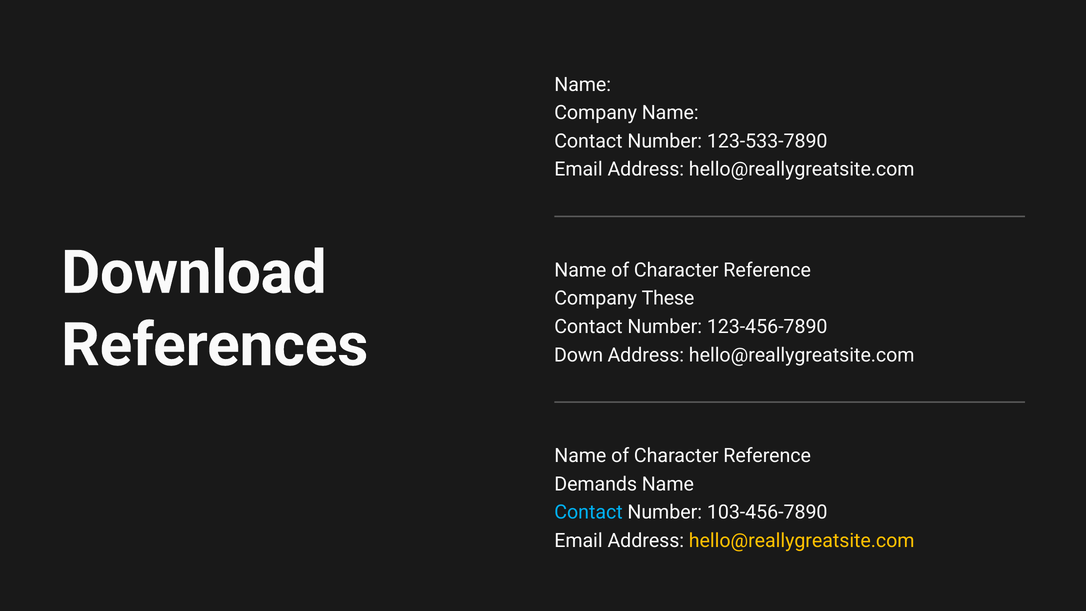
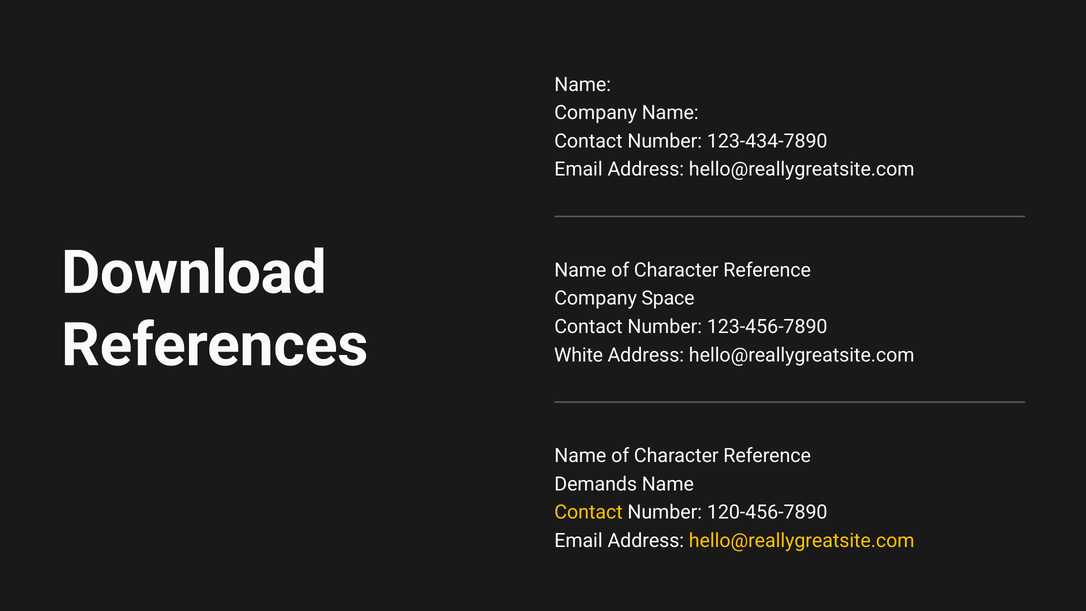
123-533-7890: 123-533-7890 -> 123-434-7890
These: These -> Space
Down: Down -> White
Contact at (589, 512) colour: light blue -> yellow
103-456-7890: 103-456-7890 -> 120-456-7890
